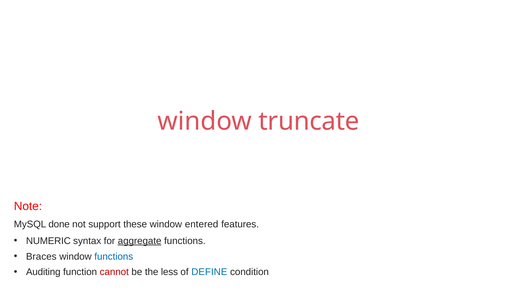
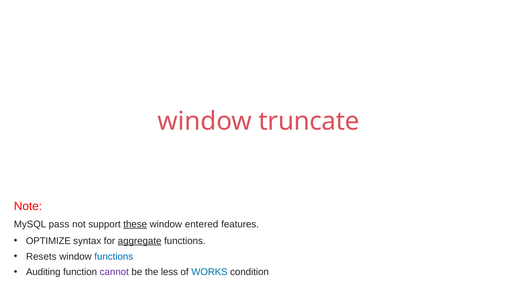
done: done -> pass
these underline: none -> present
NUMERIC: NUMERIC -> OPTIMIZE
Braces: Braces -> Resets
cannot colour: red -> purple
DEFINE: DEFINE -> WORKS
